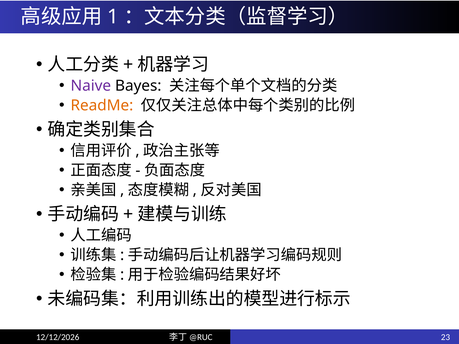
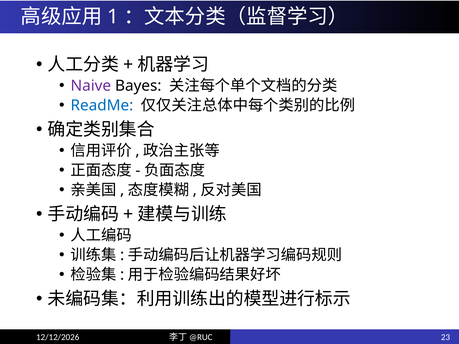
ReadMe colour: orange -> blue
